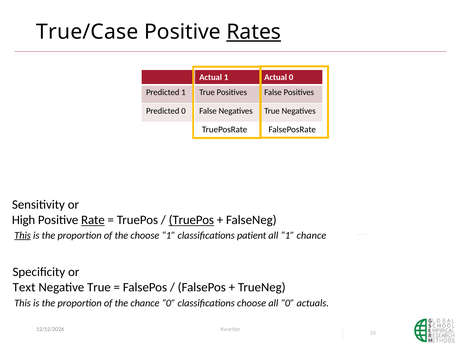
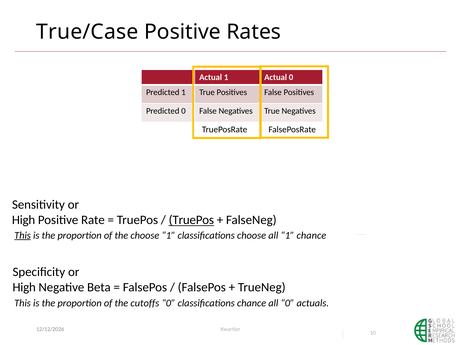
Rates underline: present -> none
Rate underline: present -> none
classifications patient: patient -> choose
Text at (24, 288): Text -> High
Negative True: True -> Beta
the chance: chance -> cutoffs
classifications choose: choose -> chance
